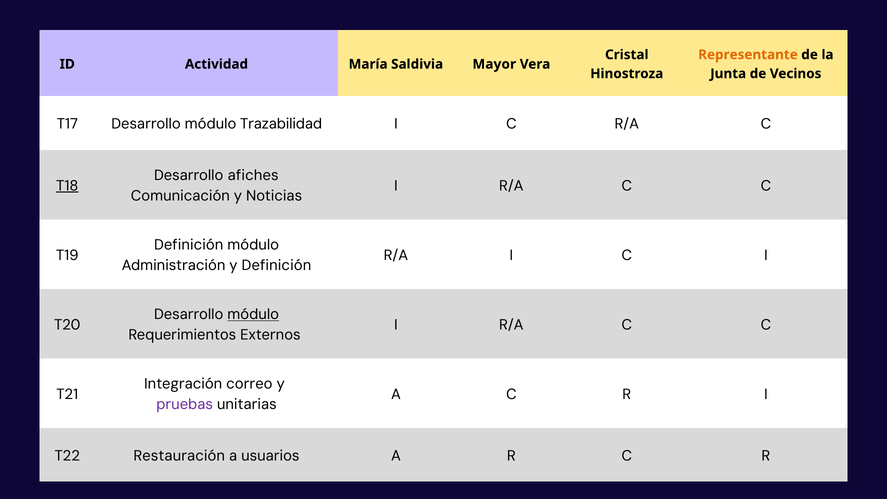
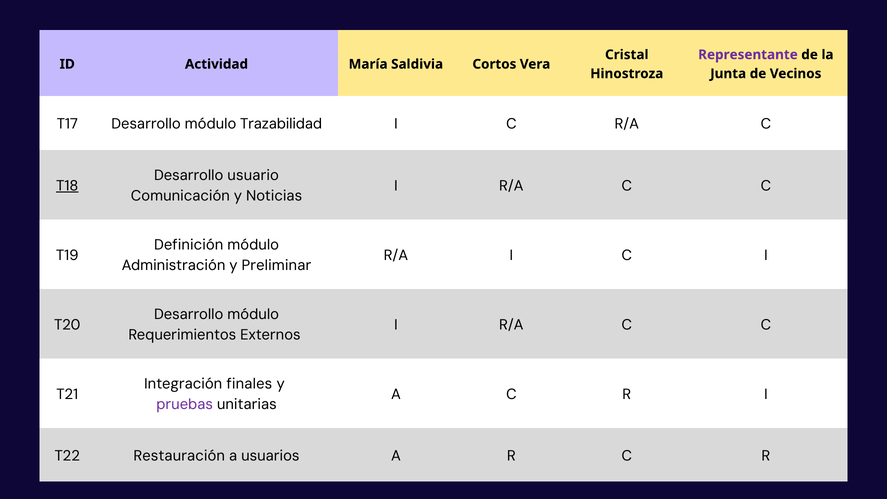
Representante colour: orange -> purple
Mayor: Mayor -> Cortos
afiches: afiches -> usuario
y Definición: Definición -> Preliminar
módulo at (253, 314) underline: present -> none
correo: correo -> finales
